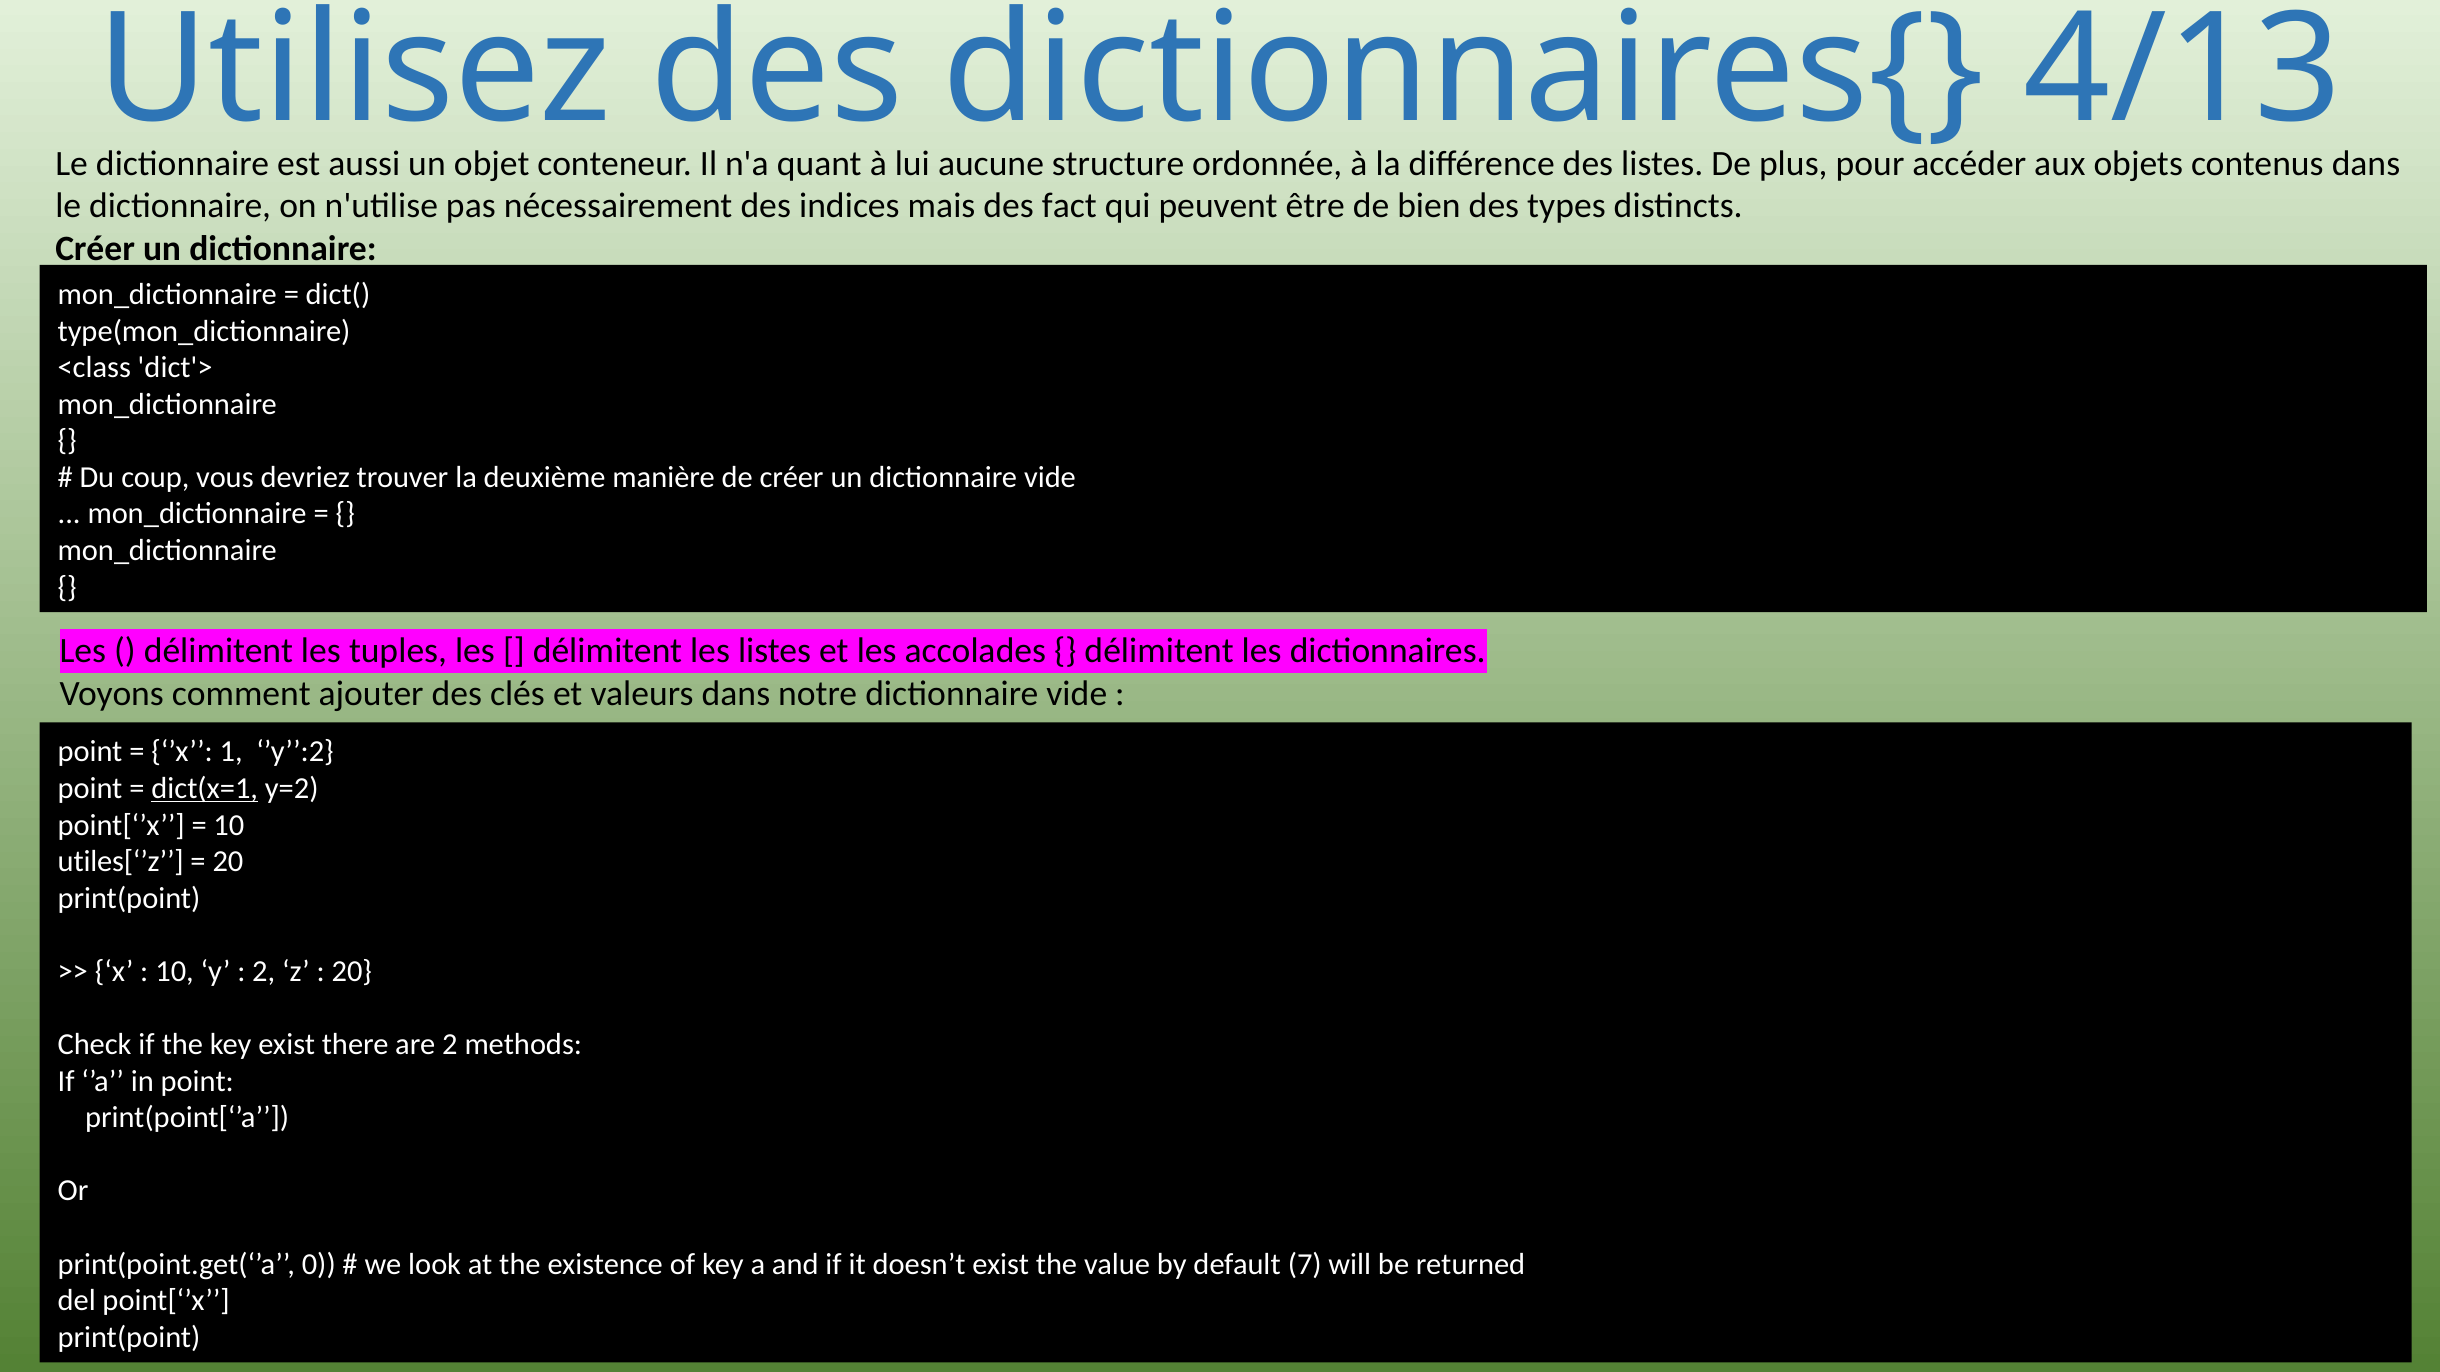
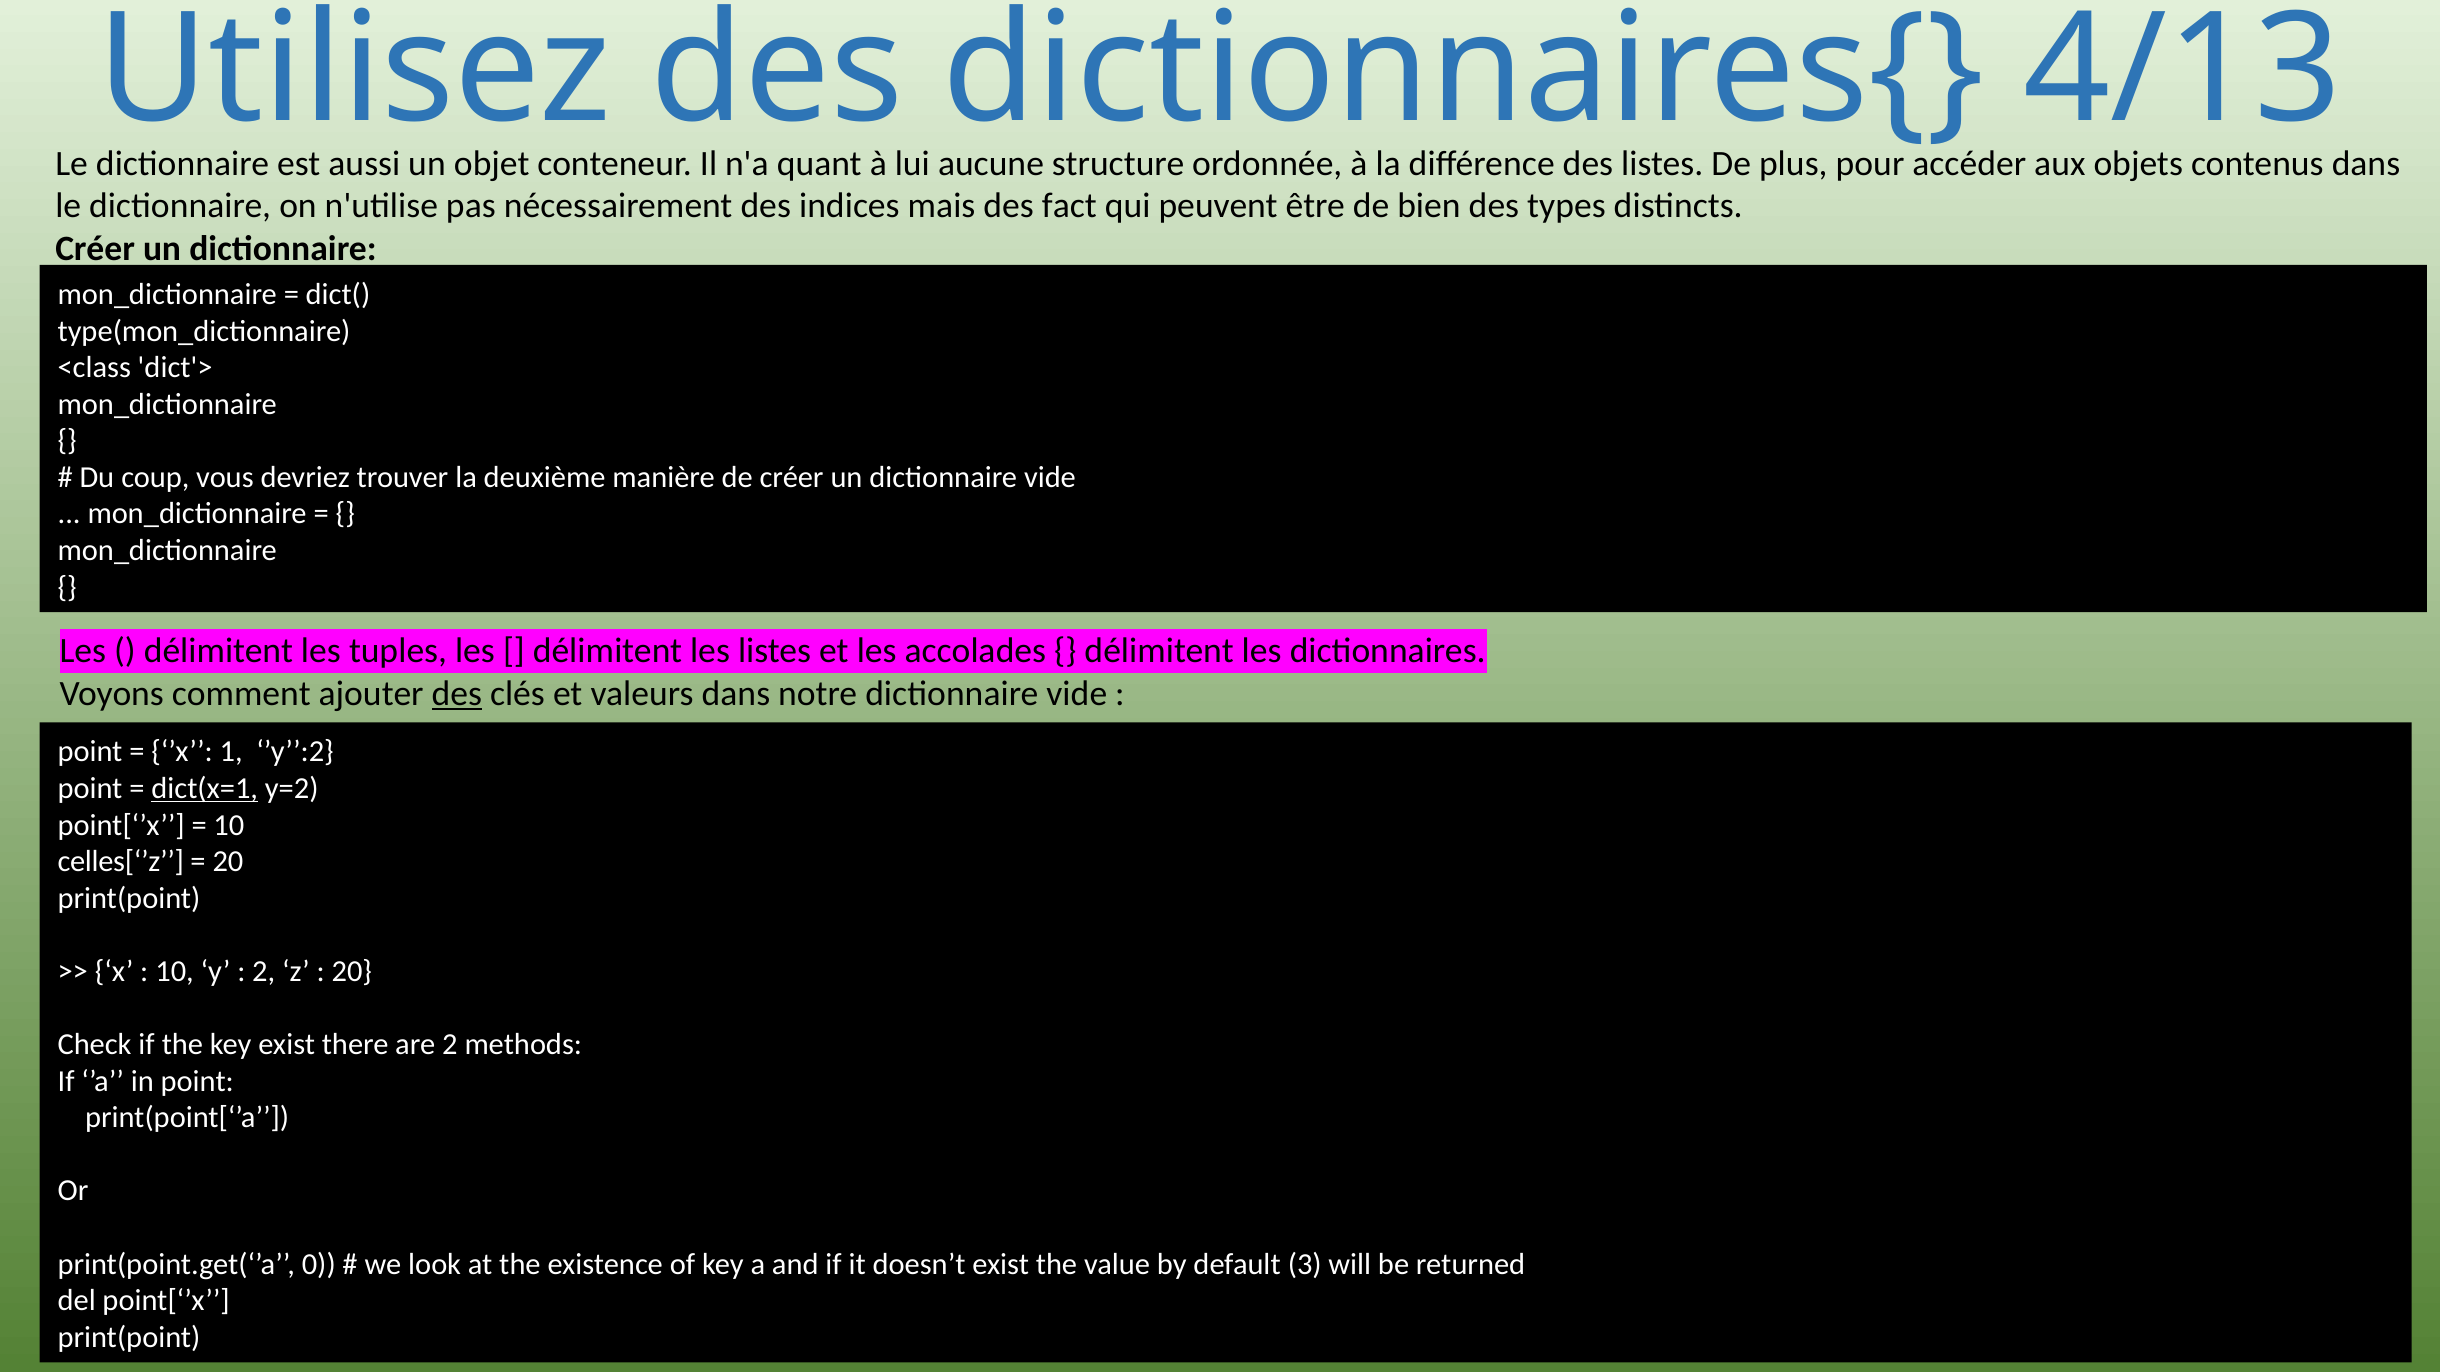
des at (457, 694) underline: none -> present
utiles[‘’z: utiles[‘’z -> celles[‘’z
7: 7 -> 3
